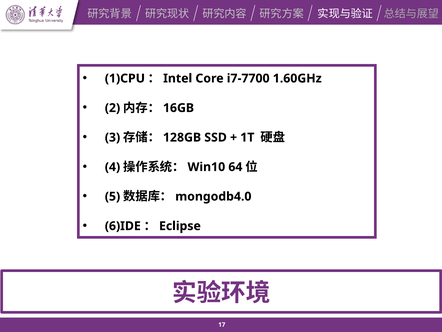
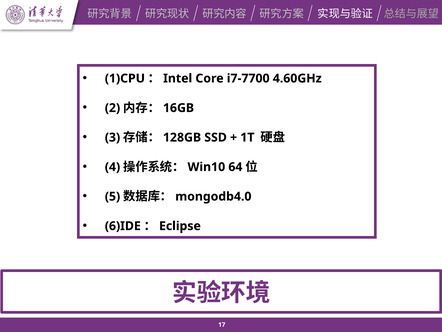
1.60GHz: 1.60GHz -> 4.60GHz
